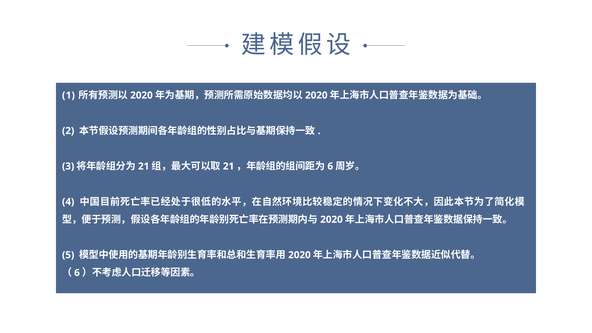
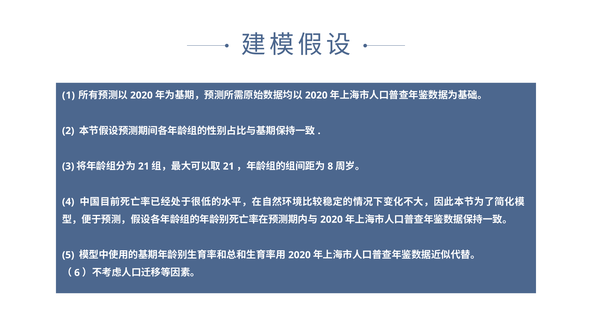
6 at (330, 166): 6 -> 8
